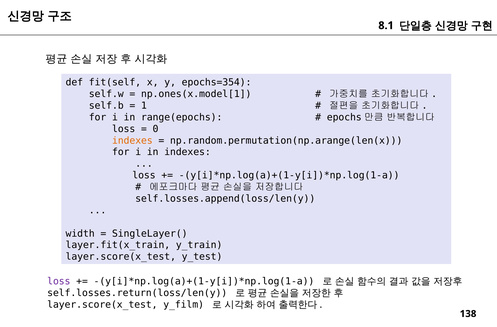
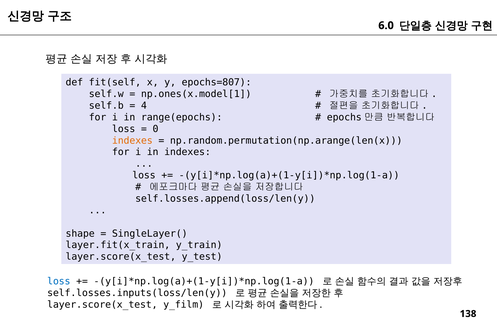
8.1: 8.1 -> 6.0
epochs=354: epochs=354 -> epochs=807
1: 1 -> 4
width: width -> shape
loss at (59, 281) colour: purple -> blue
self.losses.return(loss/len(y: self.losses.return(loss/len(y -> self.losses.inputs(loss/len(y
